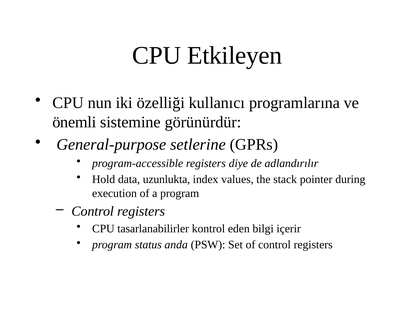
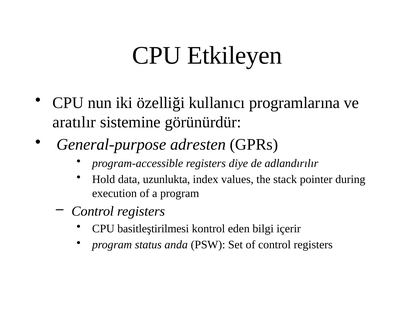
önemli: önemli -> aratılır
setlerine: setlerine -> adresten
tasarlanabilirler: tasarlanabilirler -> basitleştirilmesi
